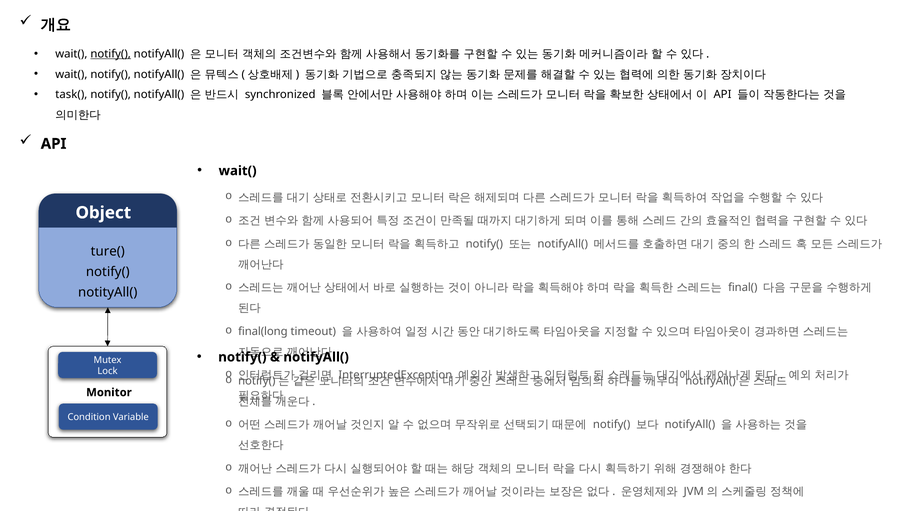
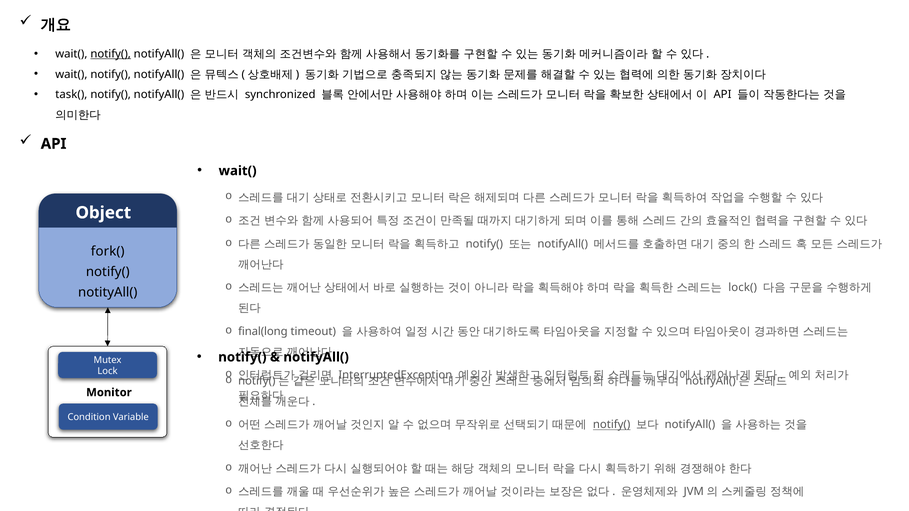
ture(: ture( -> fork(
final(: final( -> lock(
notify( at (612, 425) underline: none -> present
